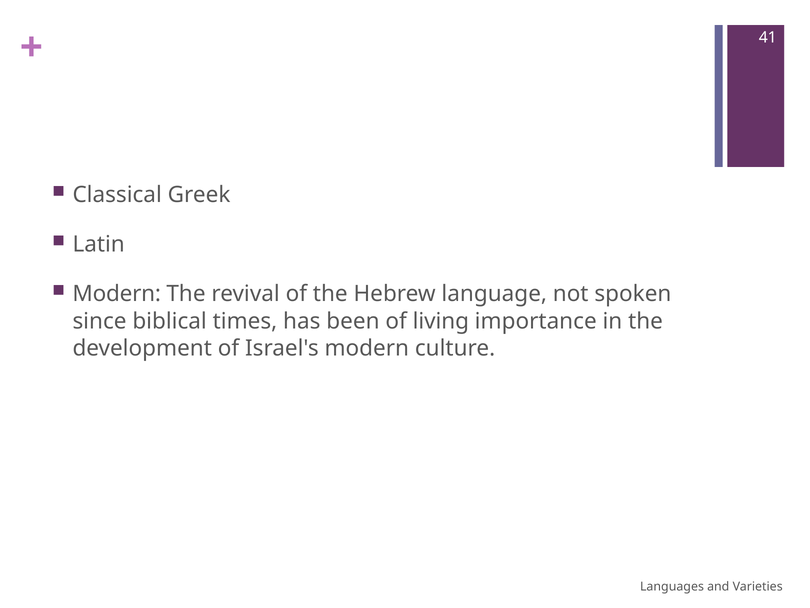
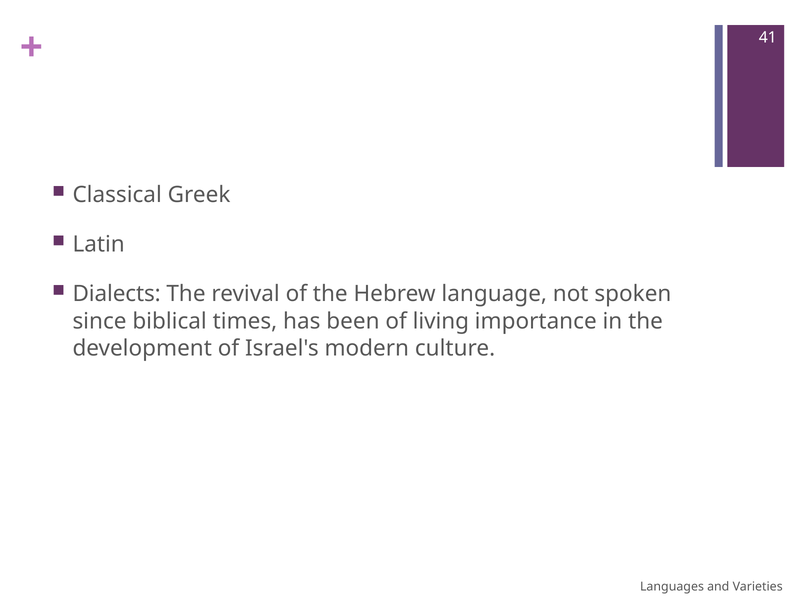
Modern at (117, 294): Modern -> Dialects
